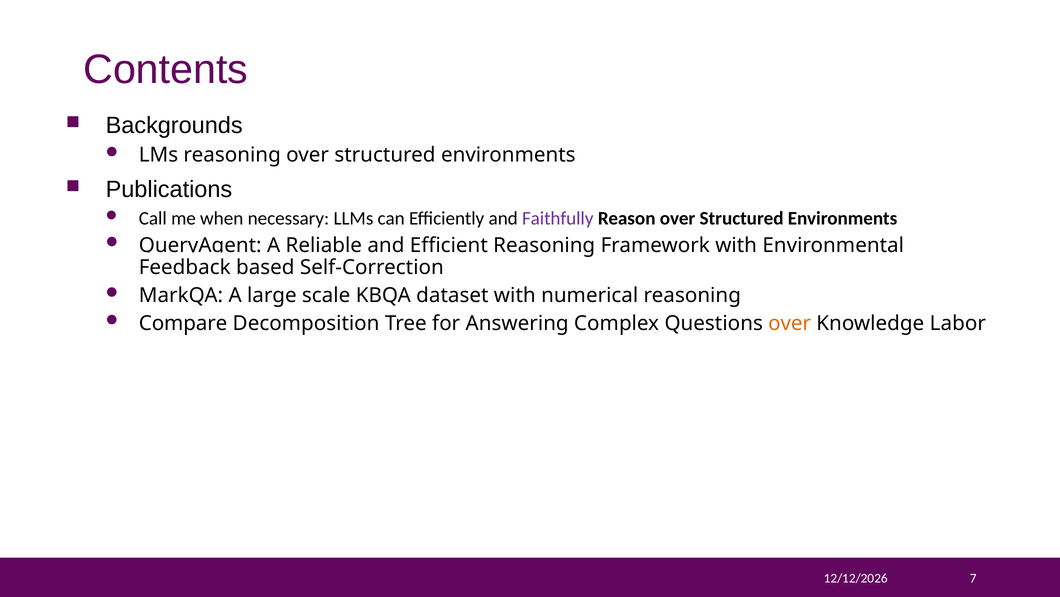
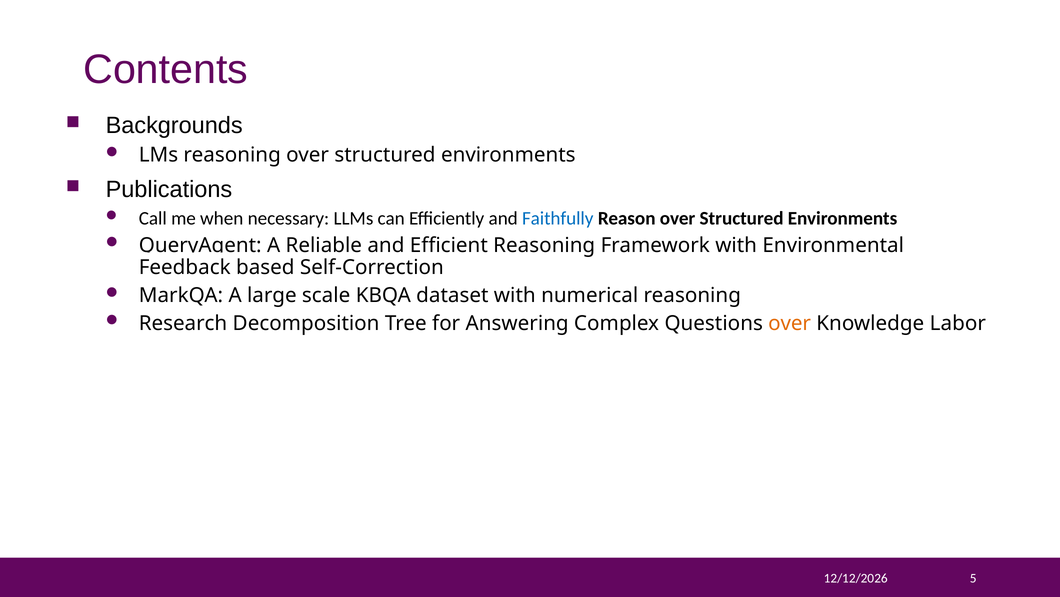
Faithfully colour: purple -> blue
Compare: Compare -> Research
7: 7 -> 5
